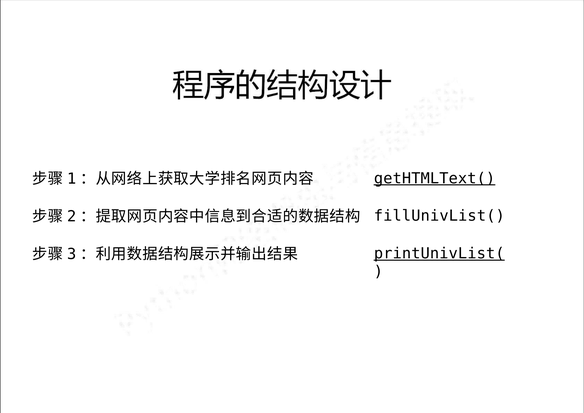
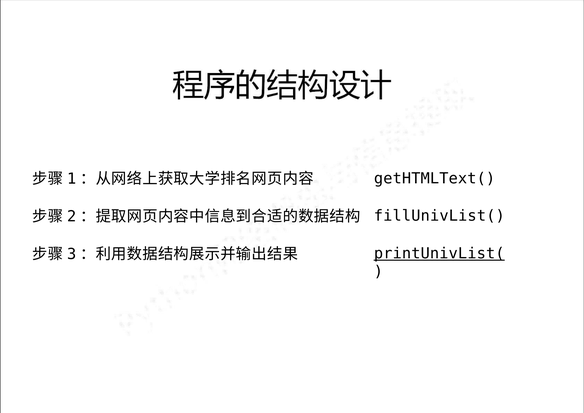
getHTMLText( underline: present -> none
